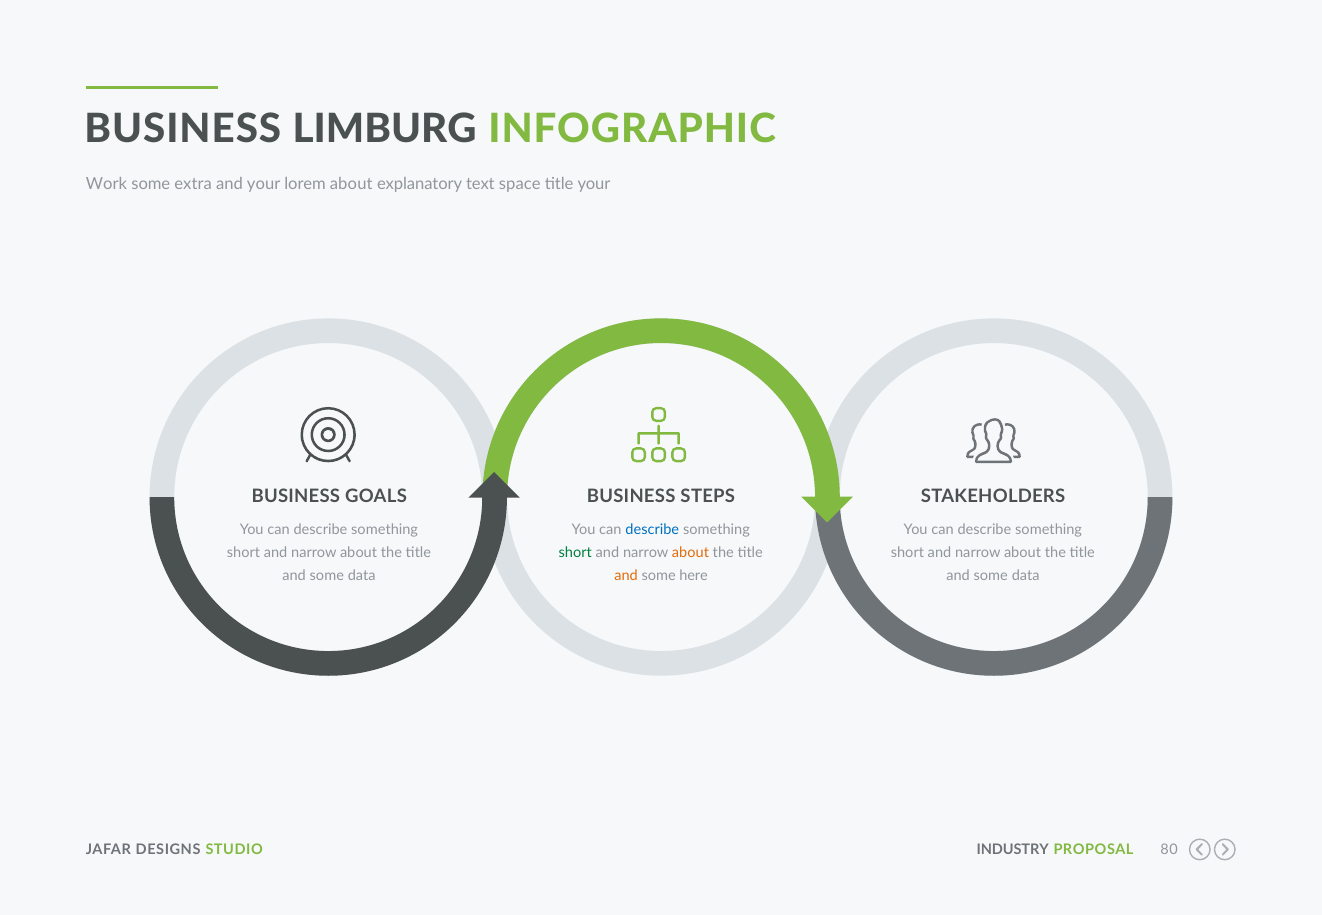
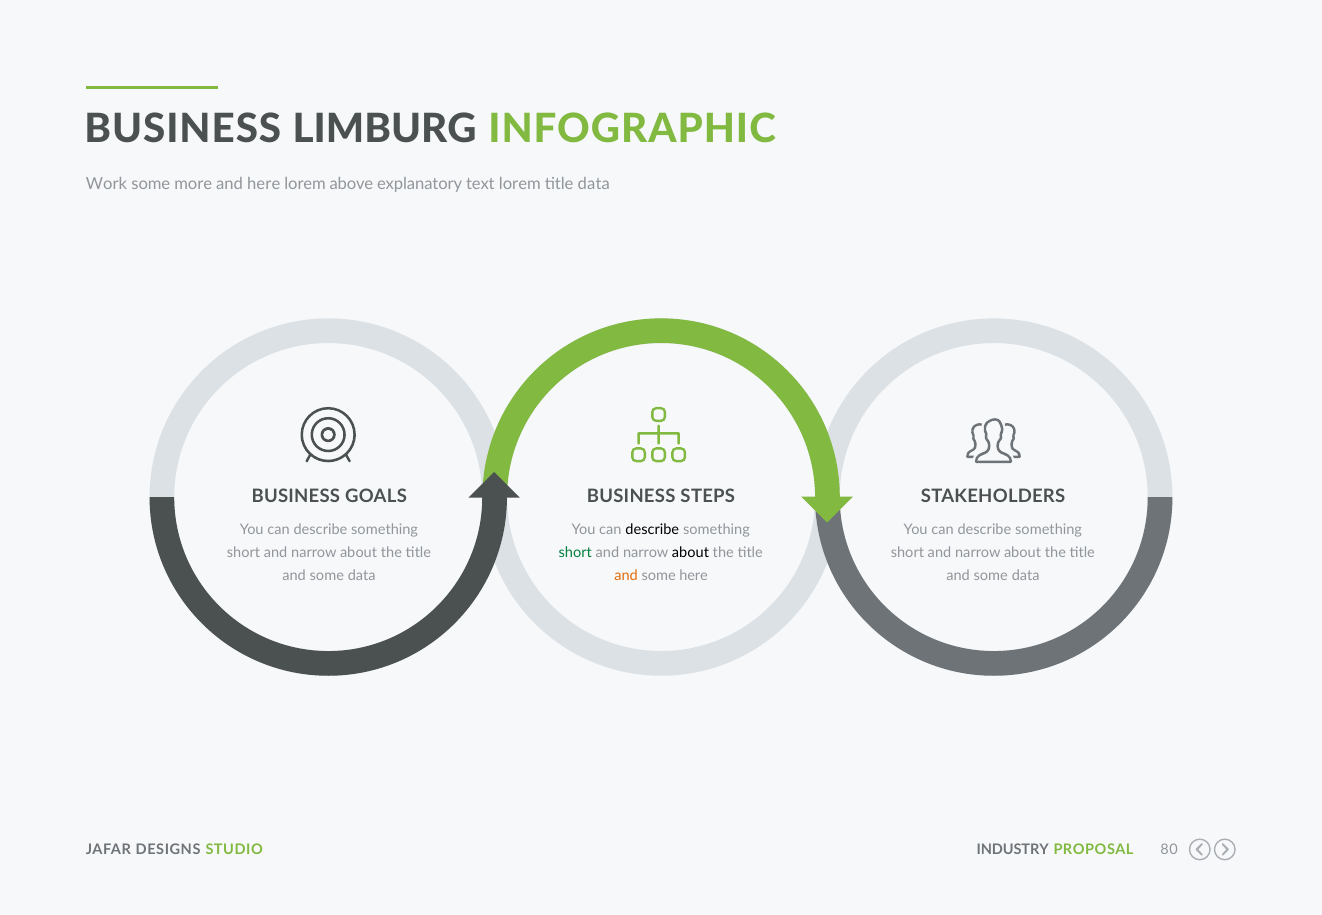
extra: extra -> more
and your: your -> here
lorem about: about -> above
text space: space -> lorem
title your: your -> data
describe at (652, 530) colour: blue -> black
about at (690, 553) colour: orange -> black
